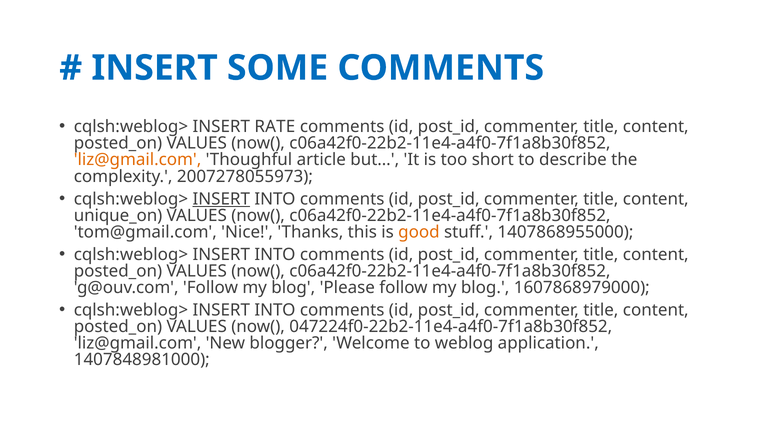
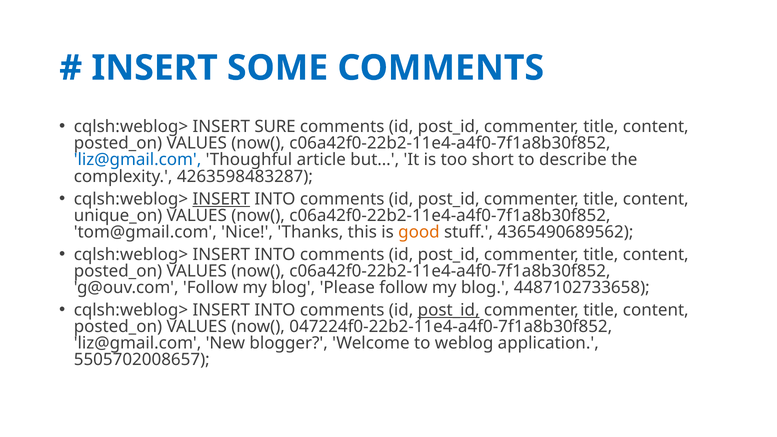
RATE: RATE -> SURE
liz@gmail.com at (138, 160) colour: orange -> blue
2007278055973: 2007278055973 -> 4263598483287
1407868955000: 1407868955000 -> 4365490689562
1607868979000: 1607868979000 -> 4487102733658
post_id at (449, 310) underline: none -> present
1407848981000: 1407848981000 -> 5505702008657
